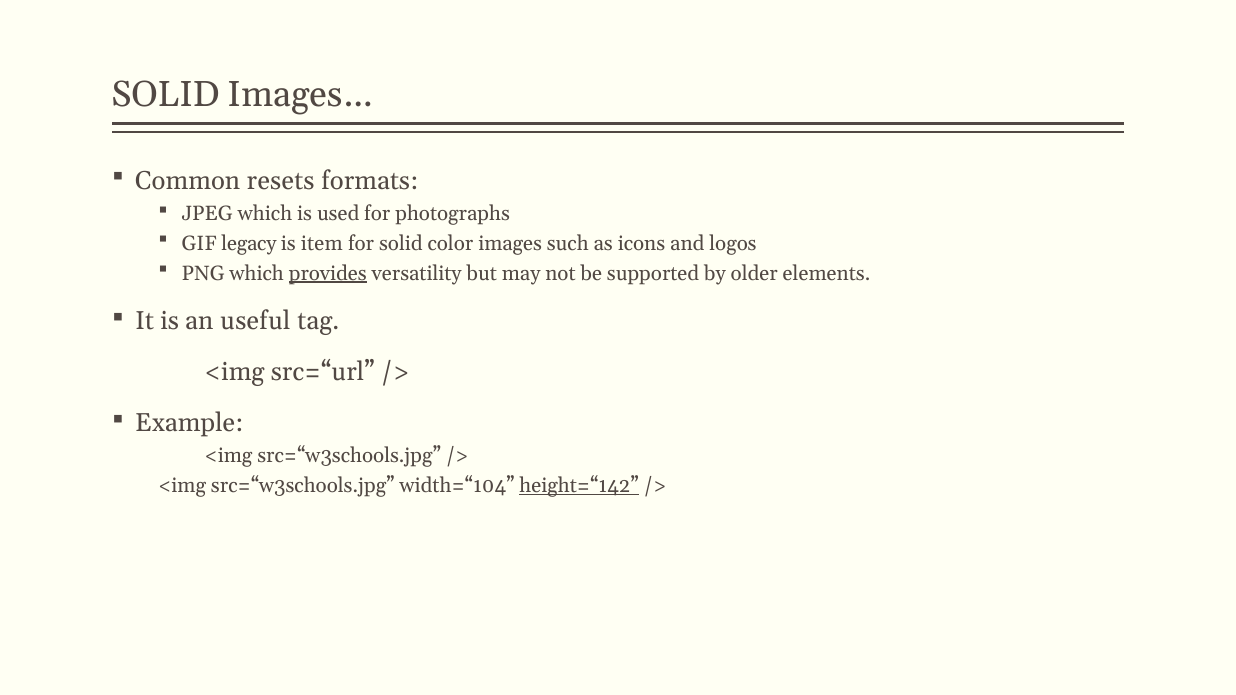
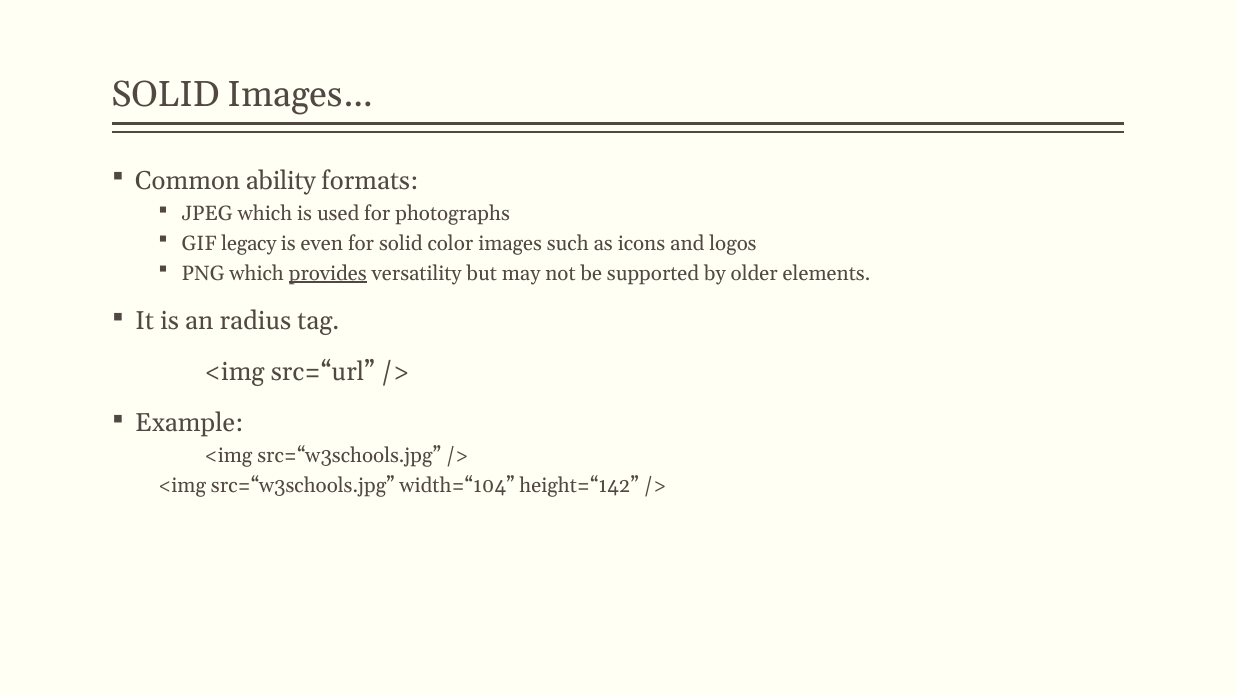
resets: resets -> ability
item: item -> even
useful: useful -> radius
height=“142 underline: present -> none
